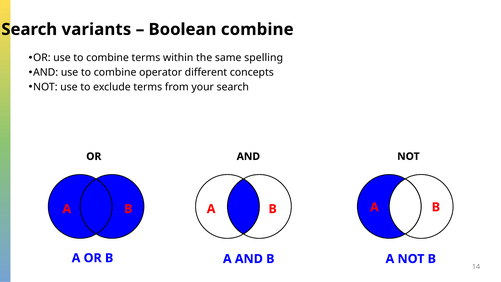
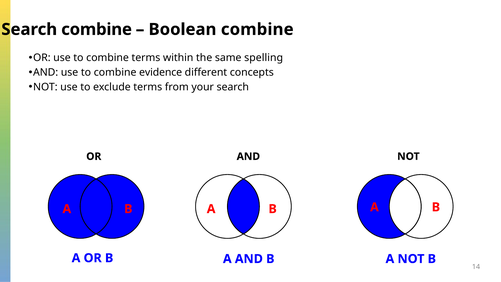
Search variants: variants -> combine
operator: operator -> evidence
